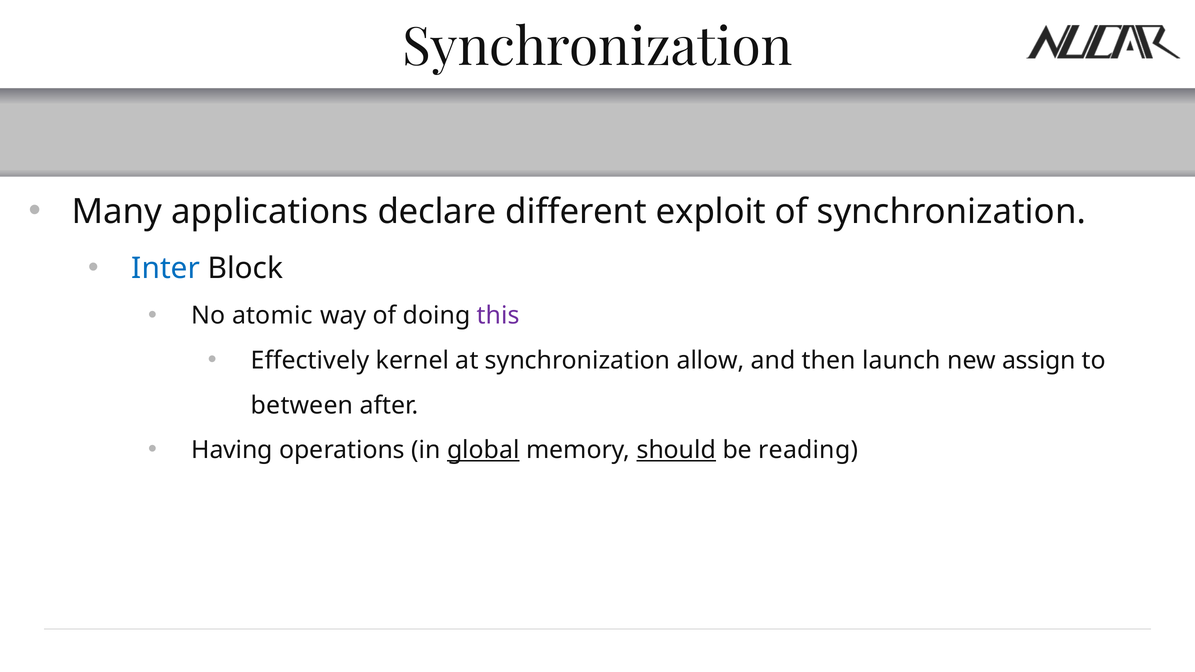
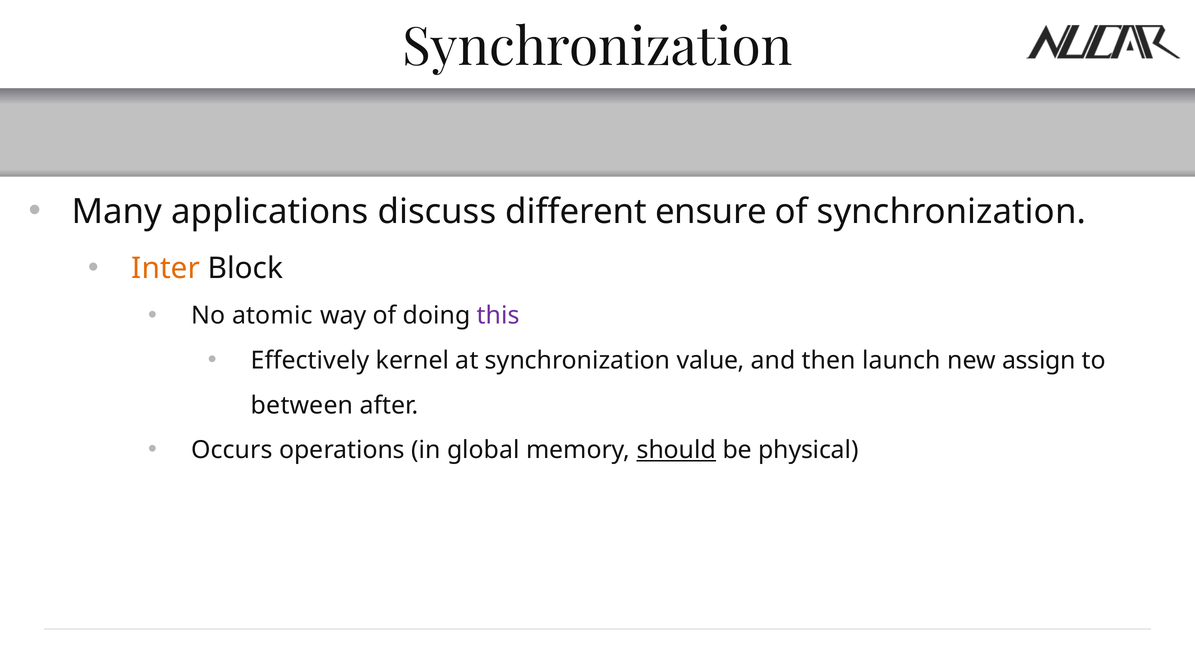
declare: declare -> discuss
exploit: exploit -> ensure
Inter colour: blue -> orange
allow: allow -> value
Having: Having -> Occurs
global underline: present -> none
reading: reading -> physical
